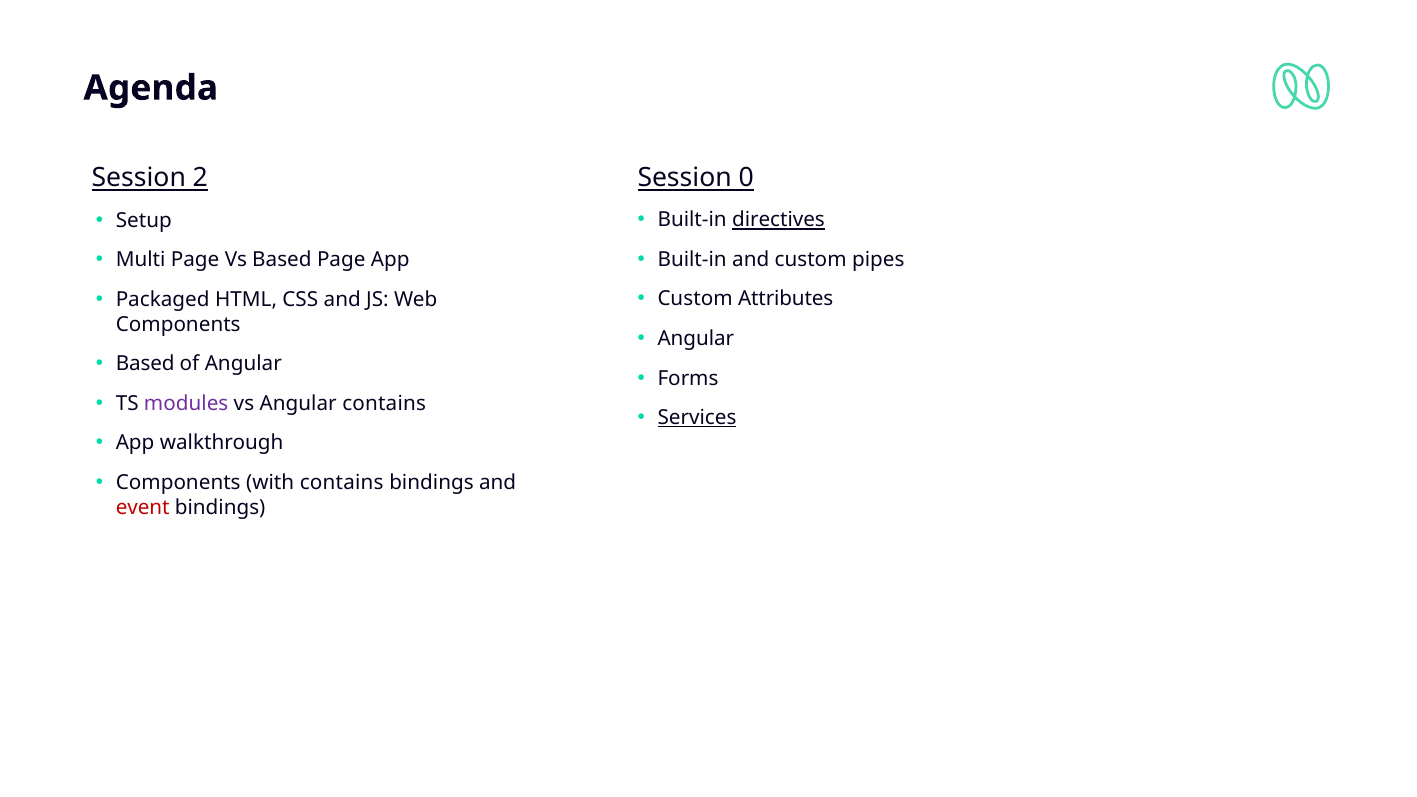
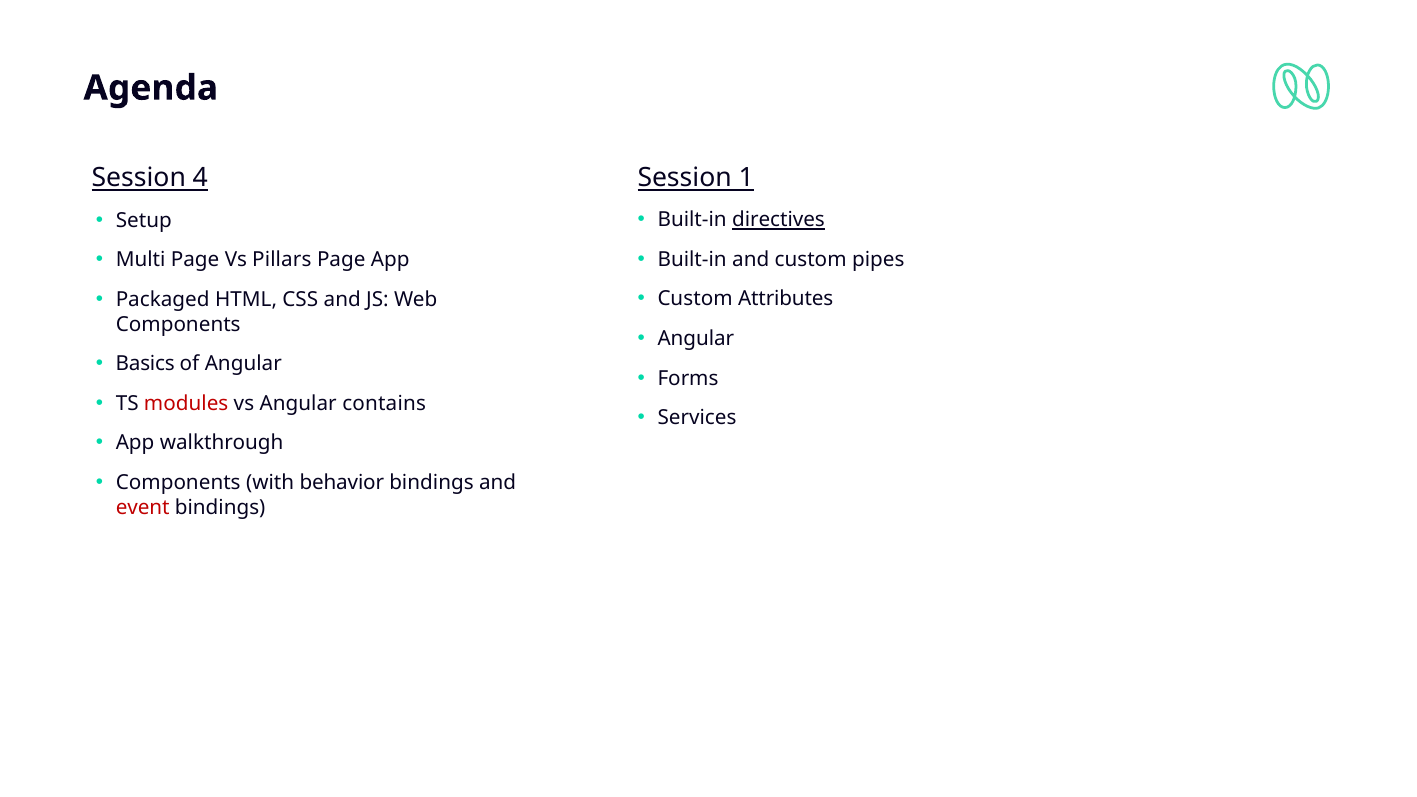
2: 2 -> 4
0: 0 -> 1
Vs Based: Based -> Pillars
Based at (145, 364): Based -> Basics
modules colour: purple -> red
Services underline: present -> none
with contains: contains -> behavior
